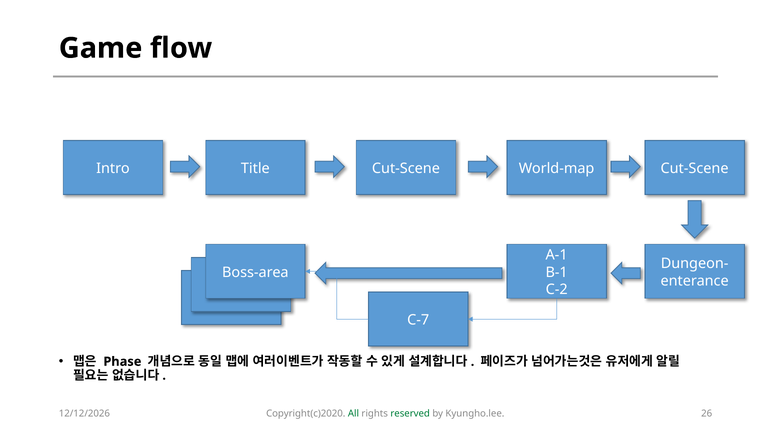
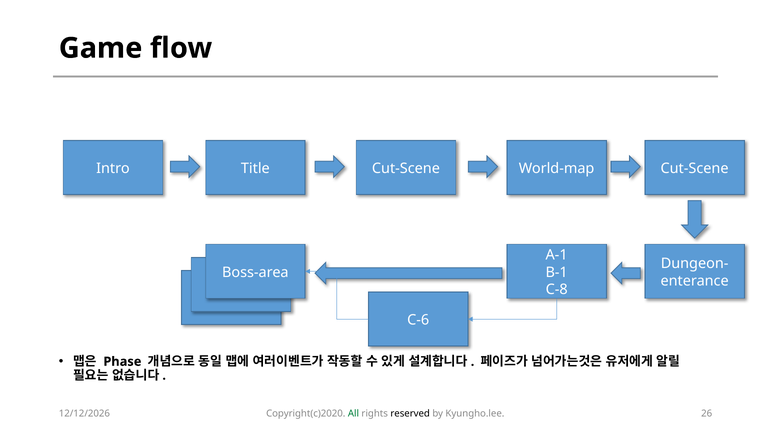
C-2: C-2 -> C-8
C-7: C-7 -> C-6
reserved colour: green -> black
